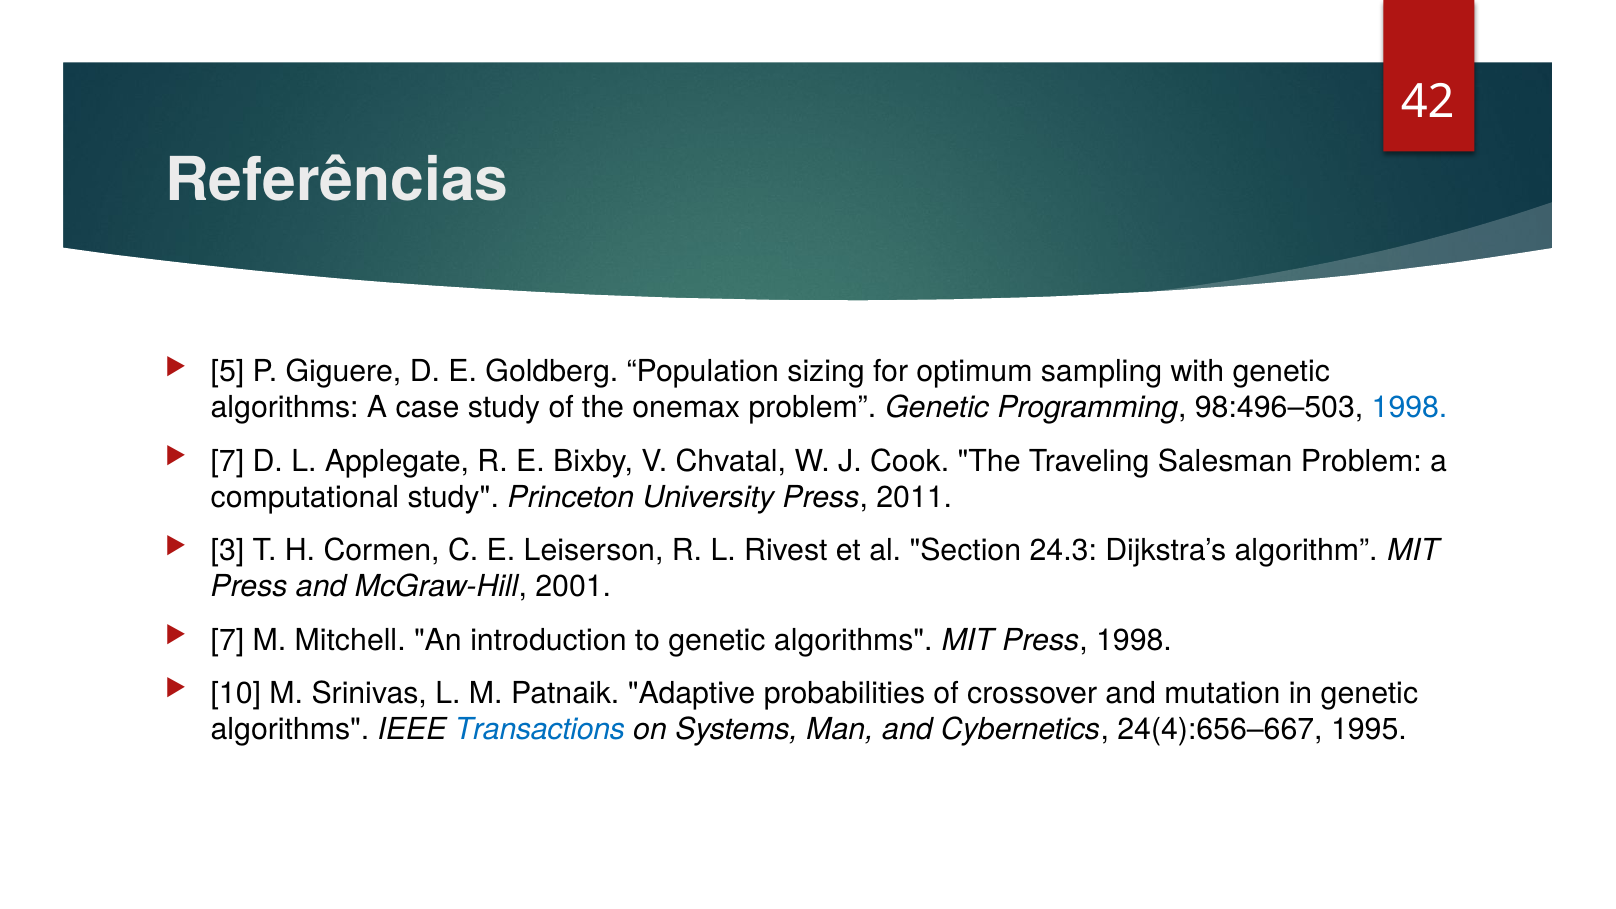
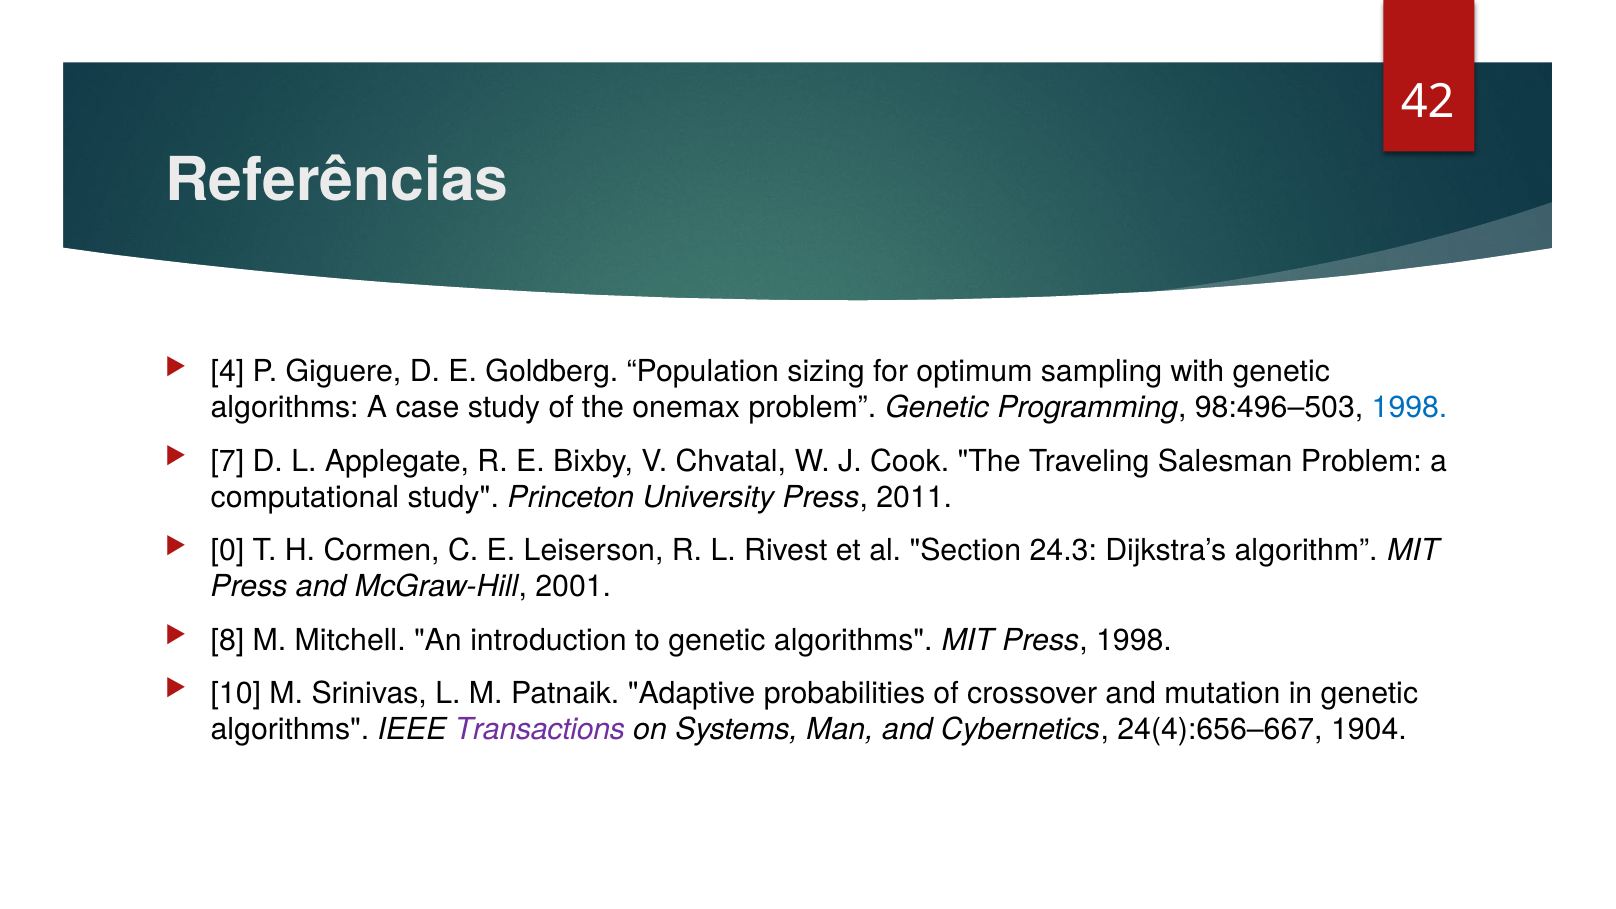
5: 5 -> 4
3: 3 -> 0
7 at (227, 640): 7 -> 8
Transactions colour: blue -> purple
1995: 1995 -> 1904
